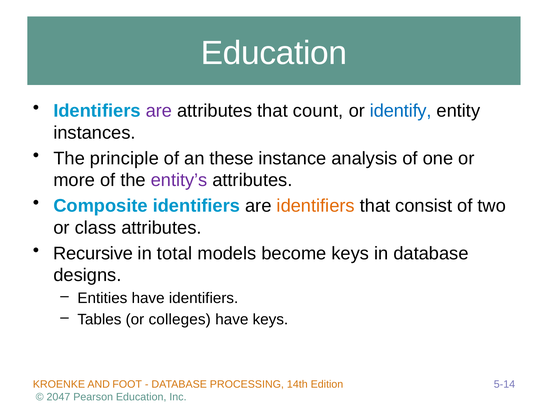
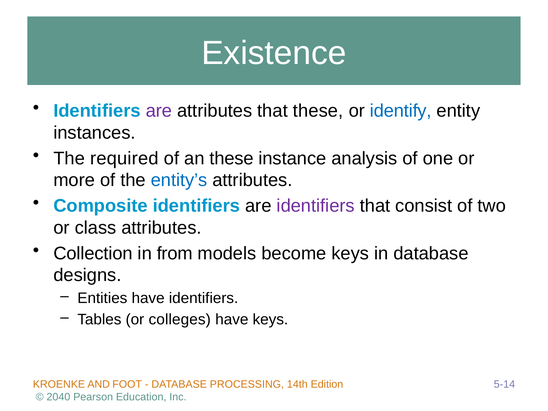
Education at (274, 53): Education -> Existence
that count: count -> these
principle: principle -> required
entity’s colour: purple -> blue
identifiers at (316, 206) colour: orange -> purple
Recursive: Recursive -> Collection
total: total -> from
2047: 2047 -> 2040
